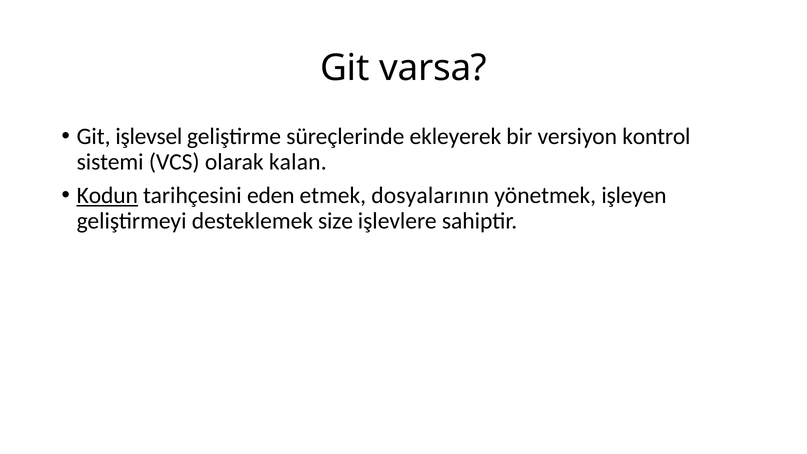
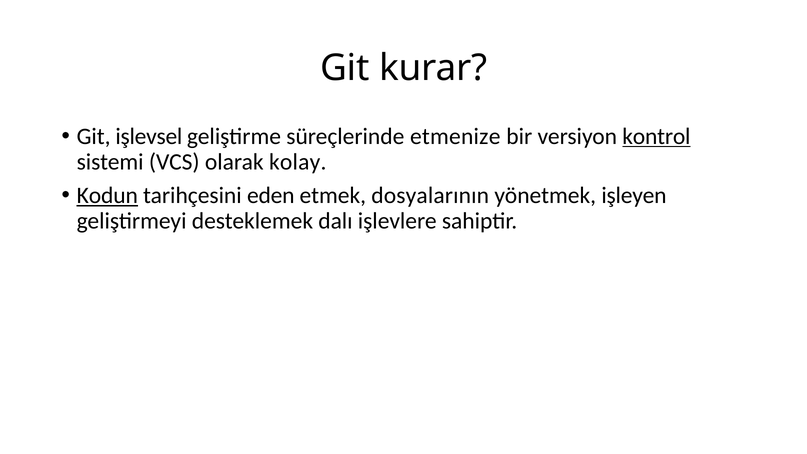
varsa: varsa -> kurar
ekleyerek: ekleyerek -> etmenize
kontrol underline: none -> present
kalan: kalan -> kolay
size: size -> dalı
